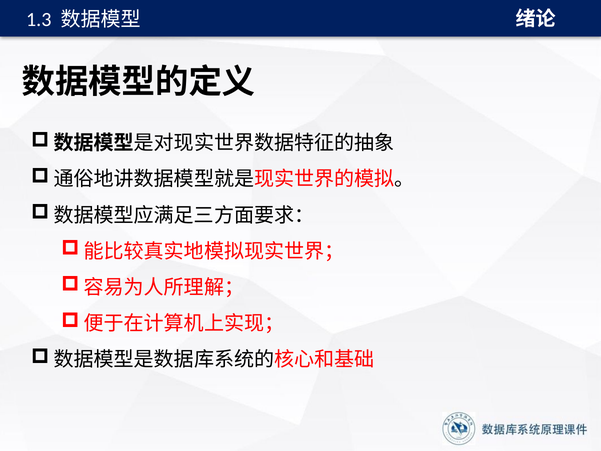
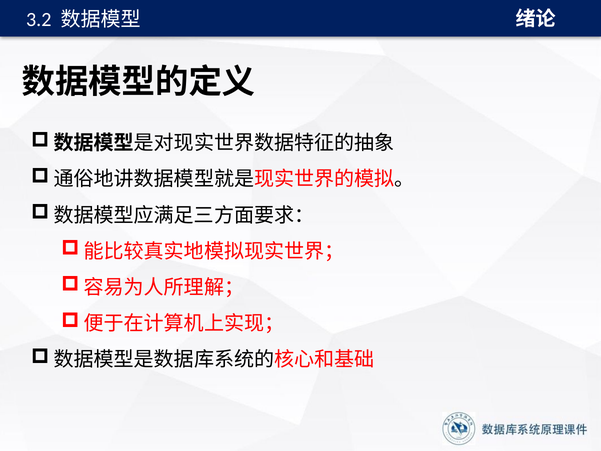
1.3: 1.3 -> 3.2
